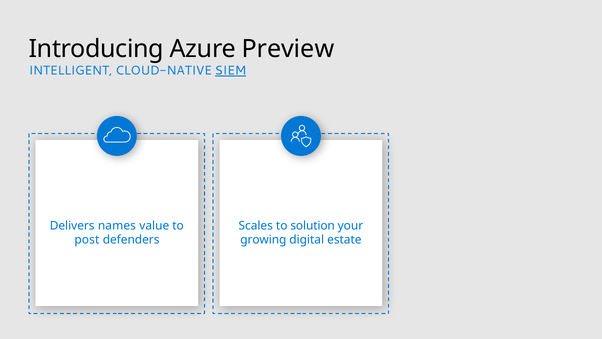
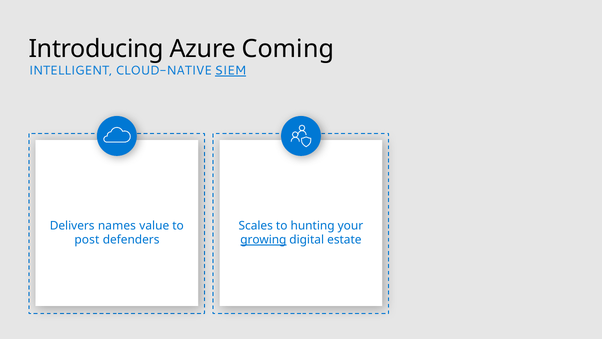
Preview: Preview -> Coming
solution: solution -> hunting
growing underline: none -> present
